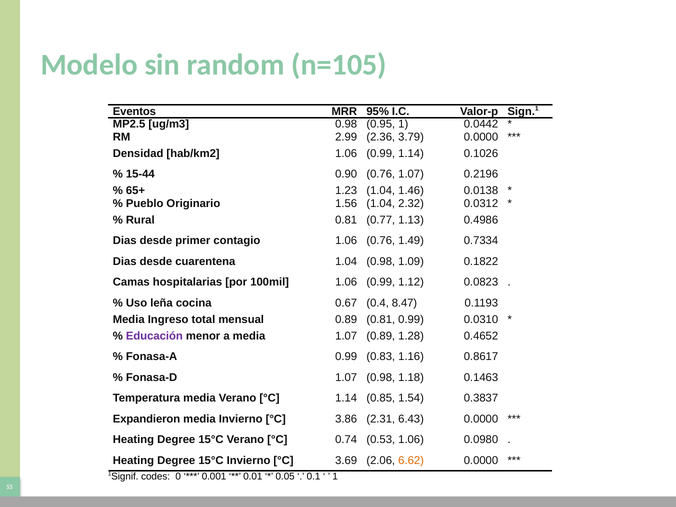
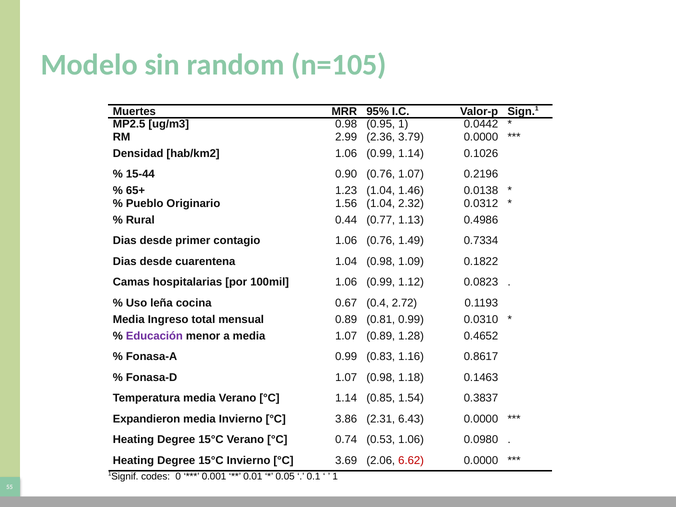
Eventos: Eventos -> Muertes
Rural 0.81: 0.81 -> 0.44
8.47: 8.47 -> 2.72
6.62 colour: orange -> red
